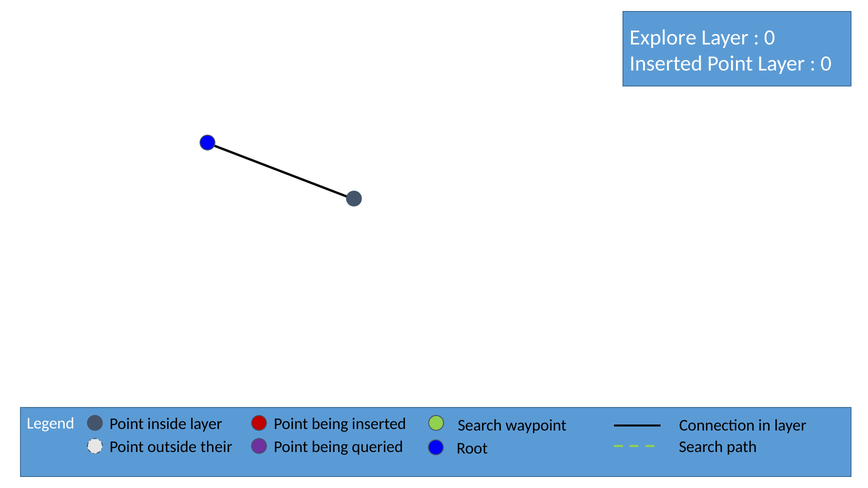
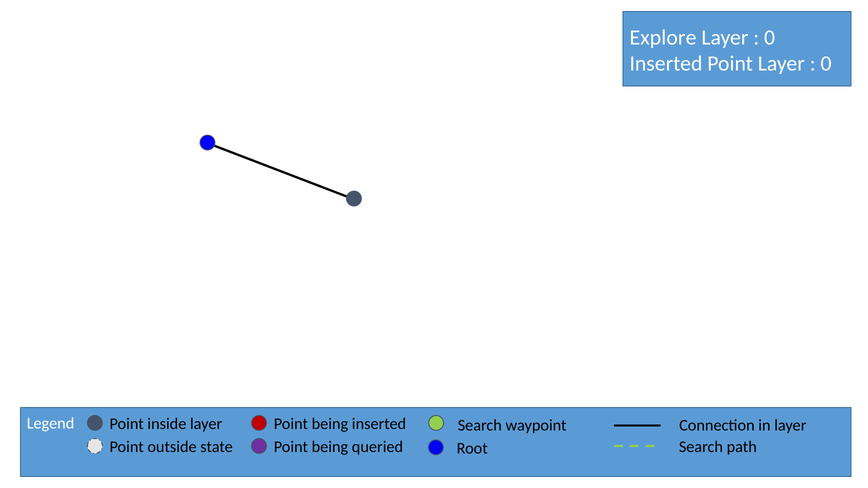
their: their -> state
